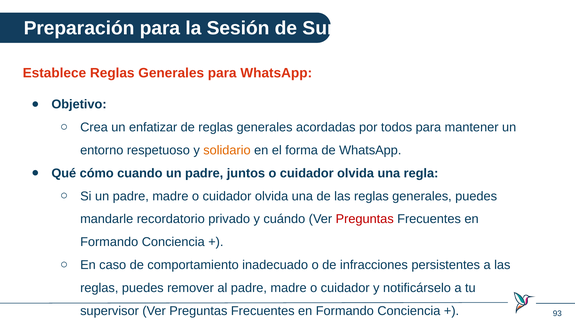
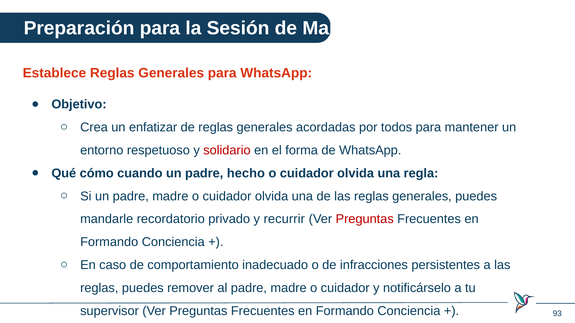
Sure: Sure -> Mala
solidario colour: orange -> red
juntos: juntos -> hecho
cuándo: cuándo -> recurrir
